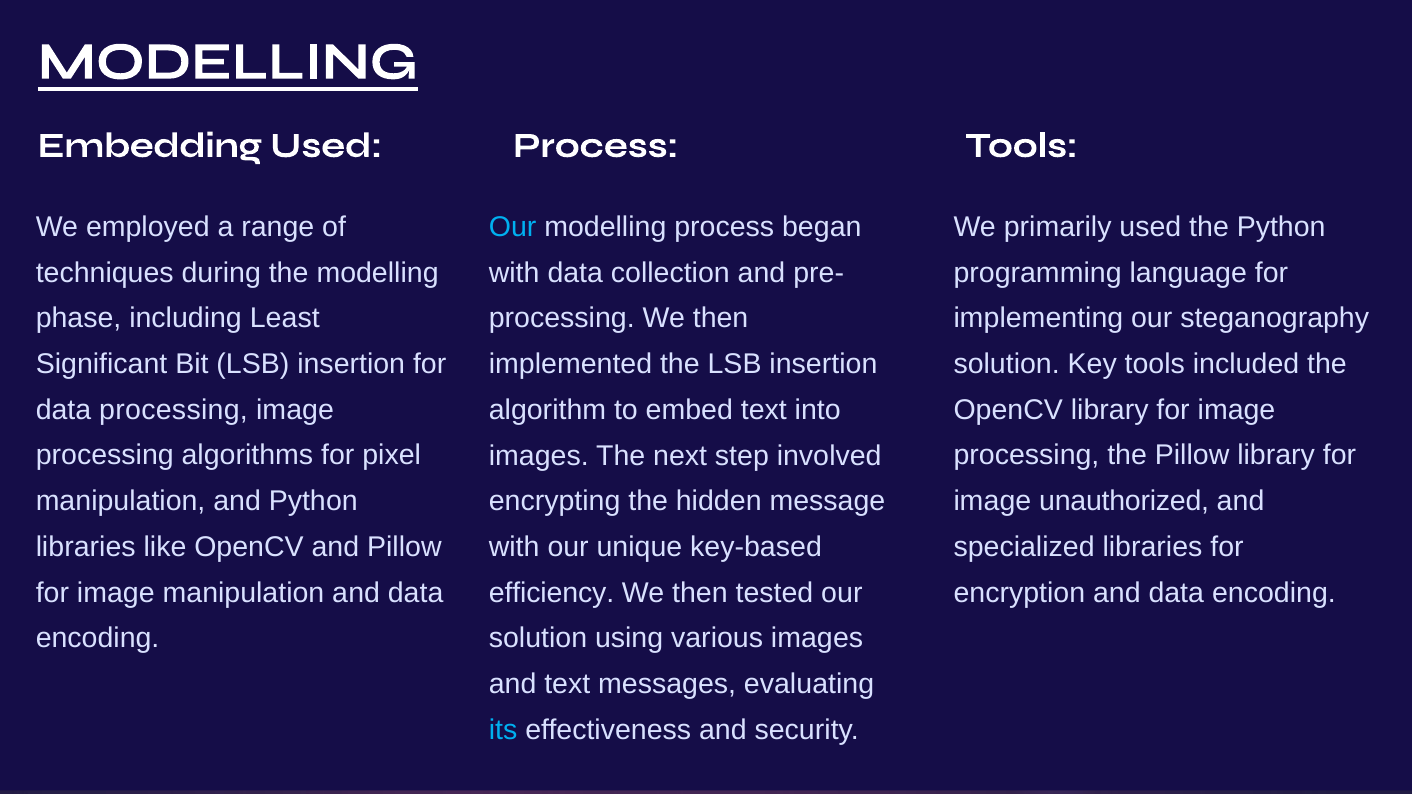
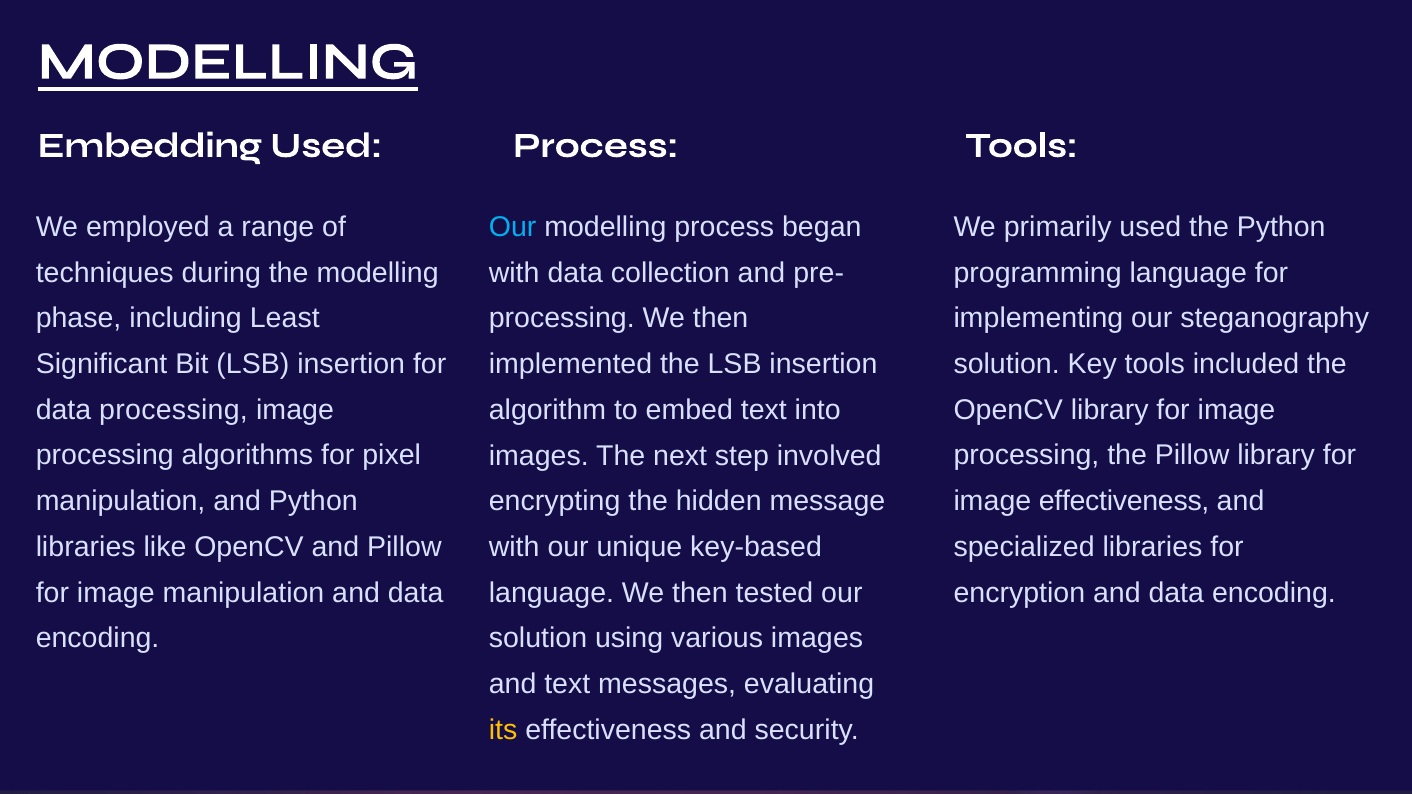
image unauthorized: unauthorized -> effectiveness
efficiency at (552, 593): efficiency -> language
its colour: light blue -> yellow
